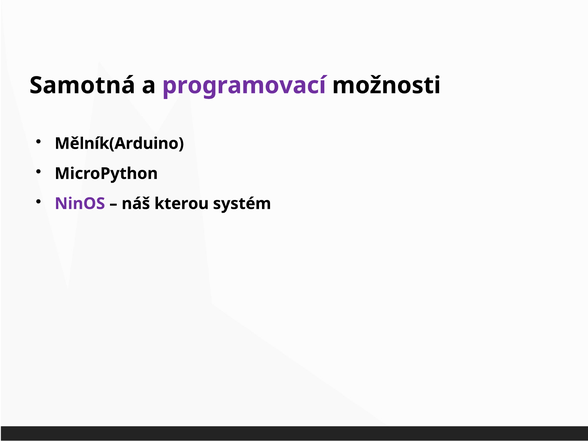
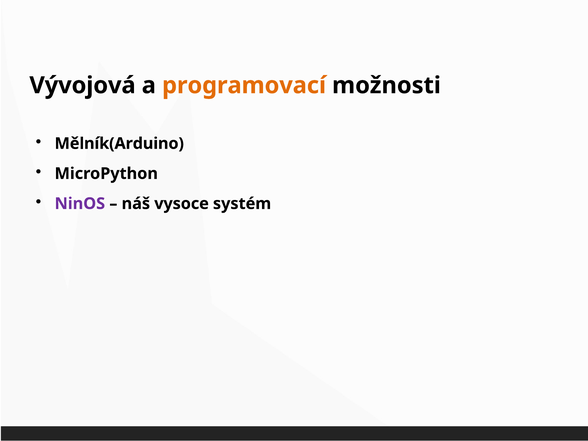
Samotná: Samotná -> Vývojová
programovací colour: purple -> orange
kterou: kterou -> vysoce
